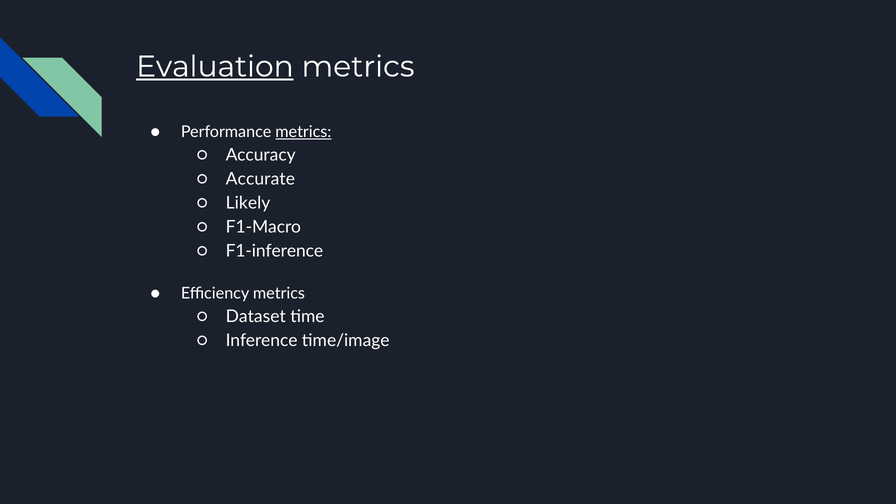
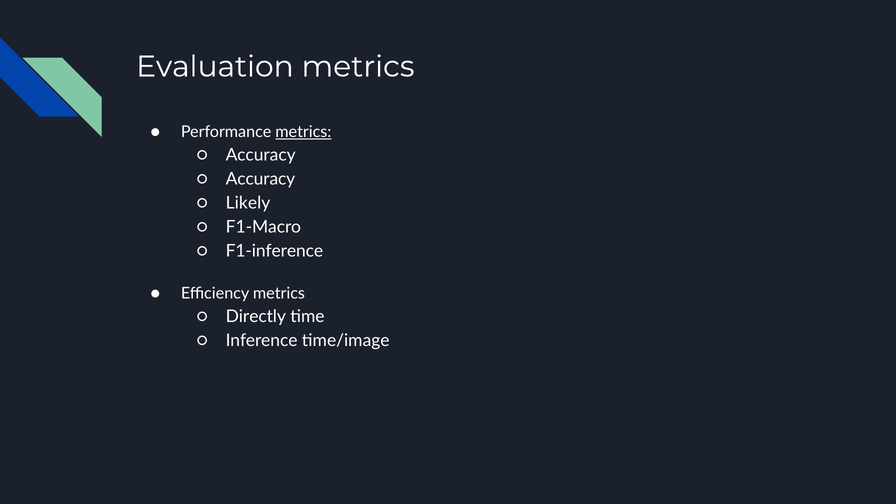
Evaluation underline: present -> none
Accurate at (260, 179): Accurate -> Accuracy
Dataset: Dataset -> Directly
